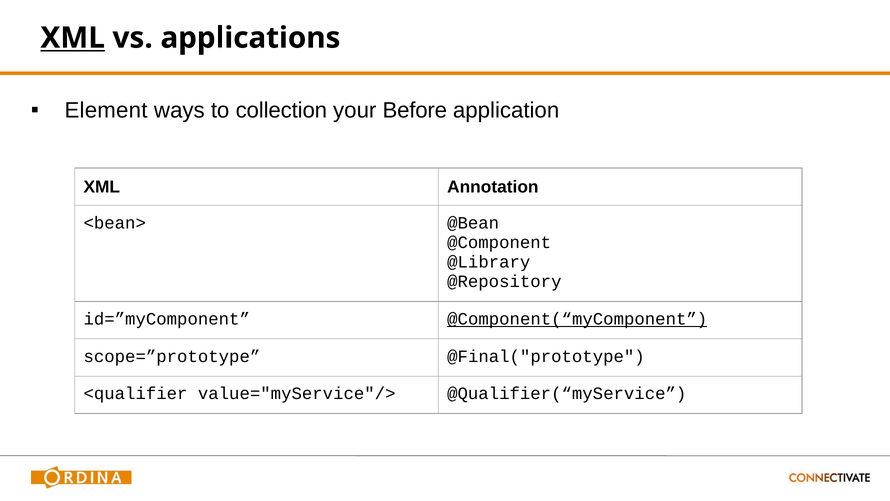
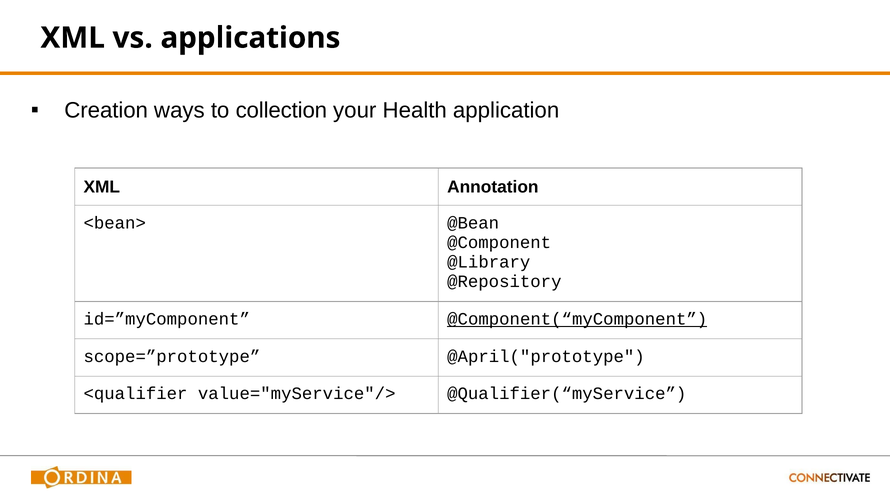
XML at (73, 38) underline: present -> none
Element: Element -> Creation
Before: Before -> Health
@Final("prototype: @Final("prototype -> @April("prototype
